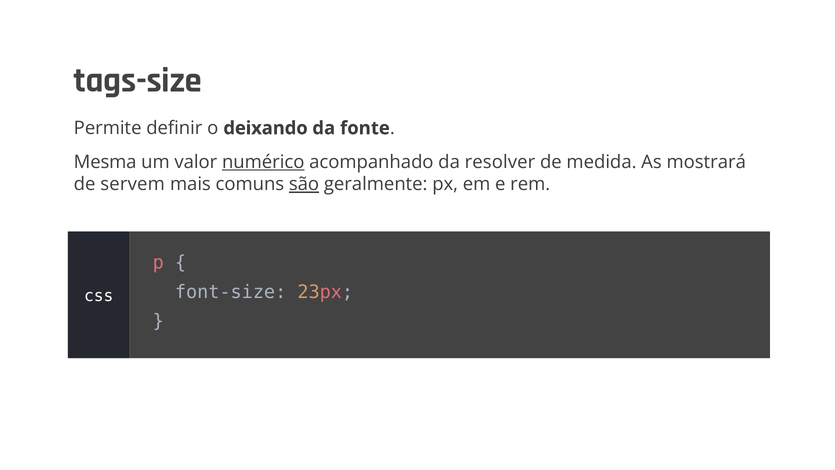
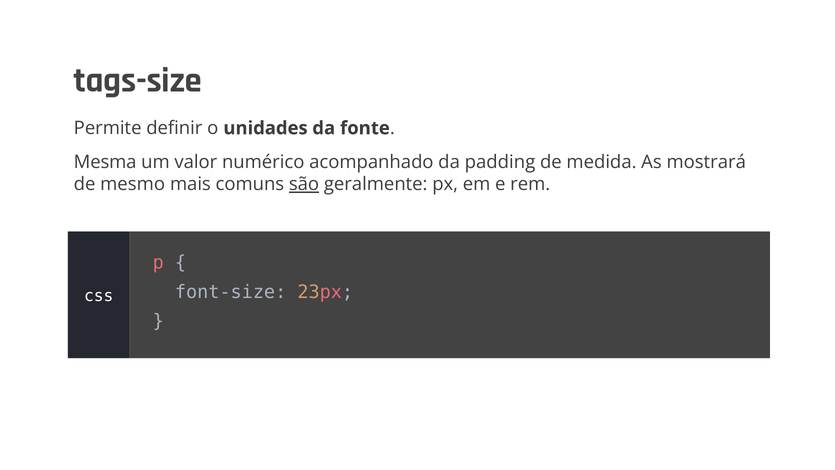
deixando: deixando -> unidades
numérico underline: present -> none
resolver: resolver -> padding
servem: servem -> mesmo
